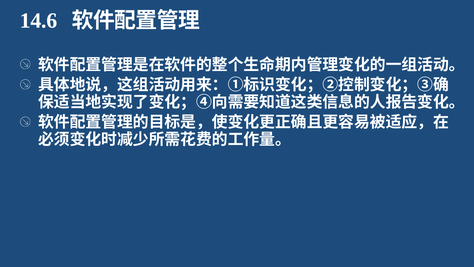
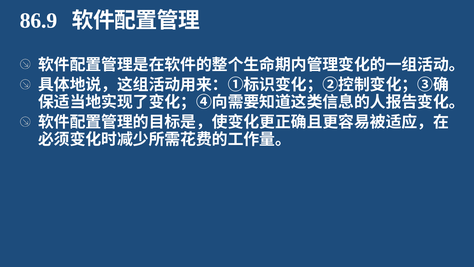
14.6: 14.6 -> 86.9
